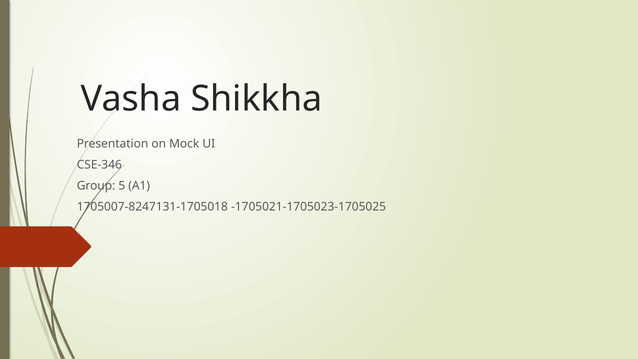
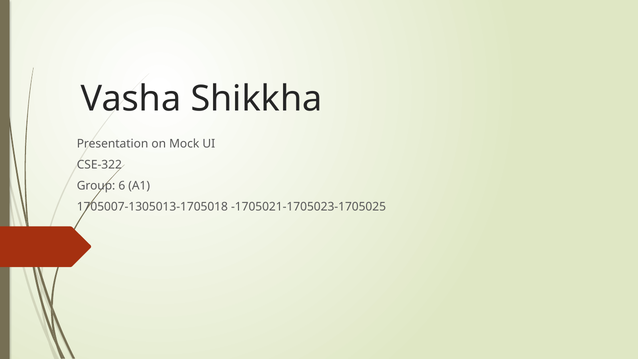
CSE-346: CSE-346 -> CSE-322
5: 5 -> 6
1705007-8247131-1705018: 1705007-8247131-1705018 -> 1705007-1305013-1705018
